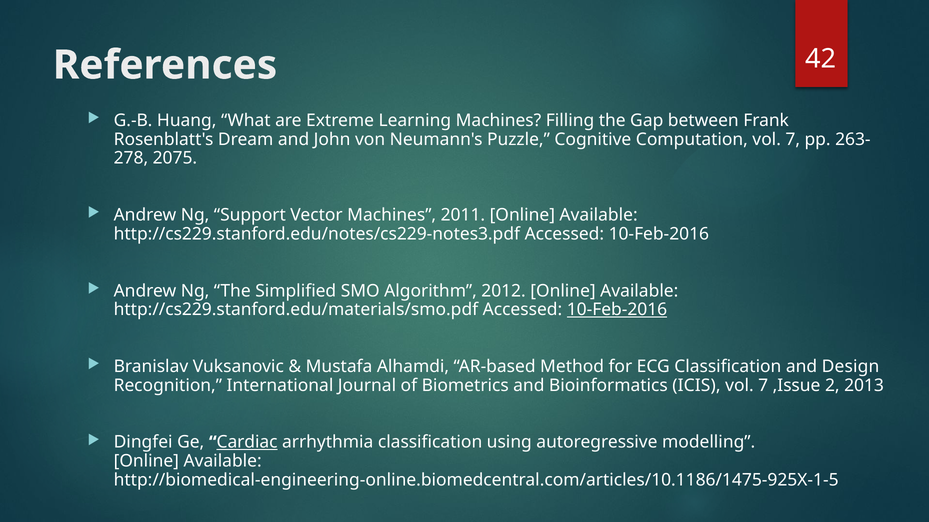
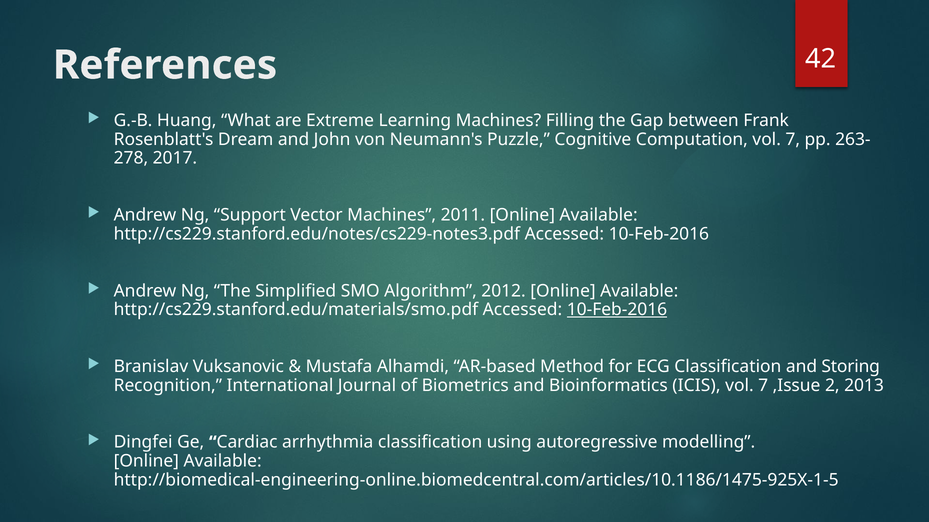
2075: 2075 -> 2017
Design: Design -> Storing
Cardiac underline: present -> none
